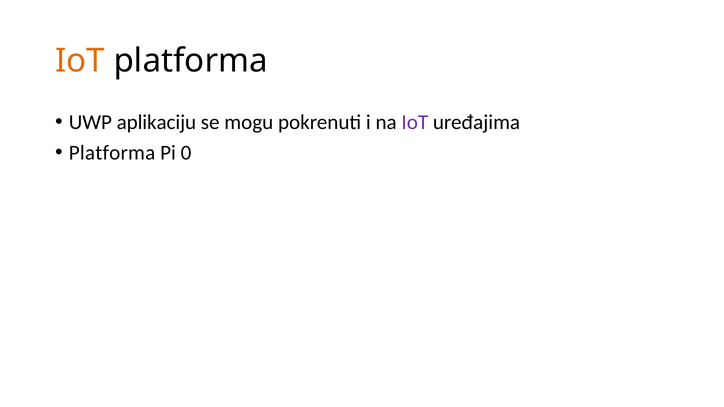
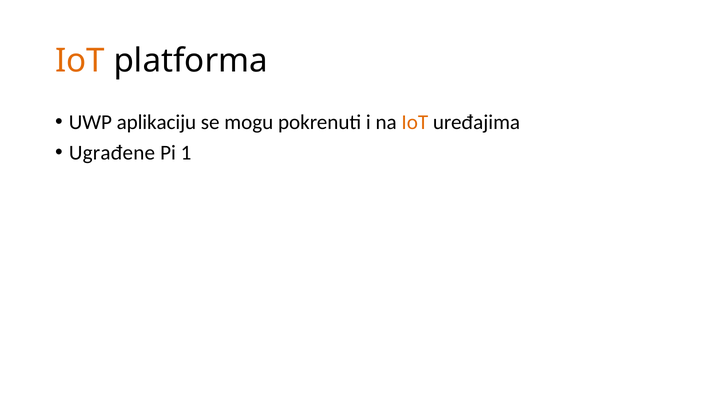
IoT at (415, 122) colour: purple -> orange
Platforma at (112, 153): Platforma -> Ugrađene
0: 0 -> 1
